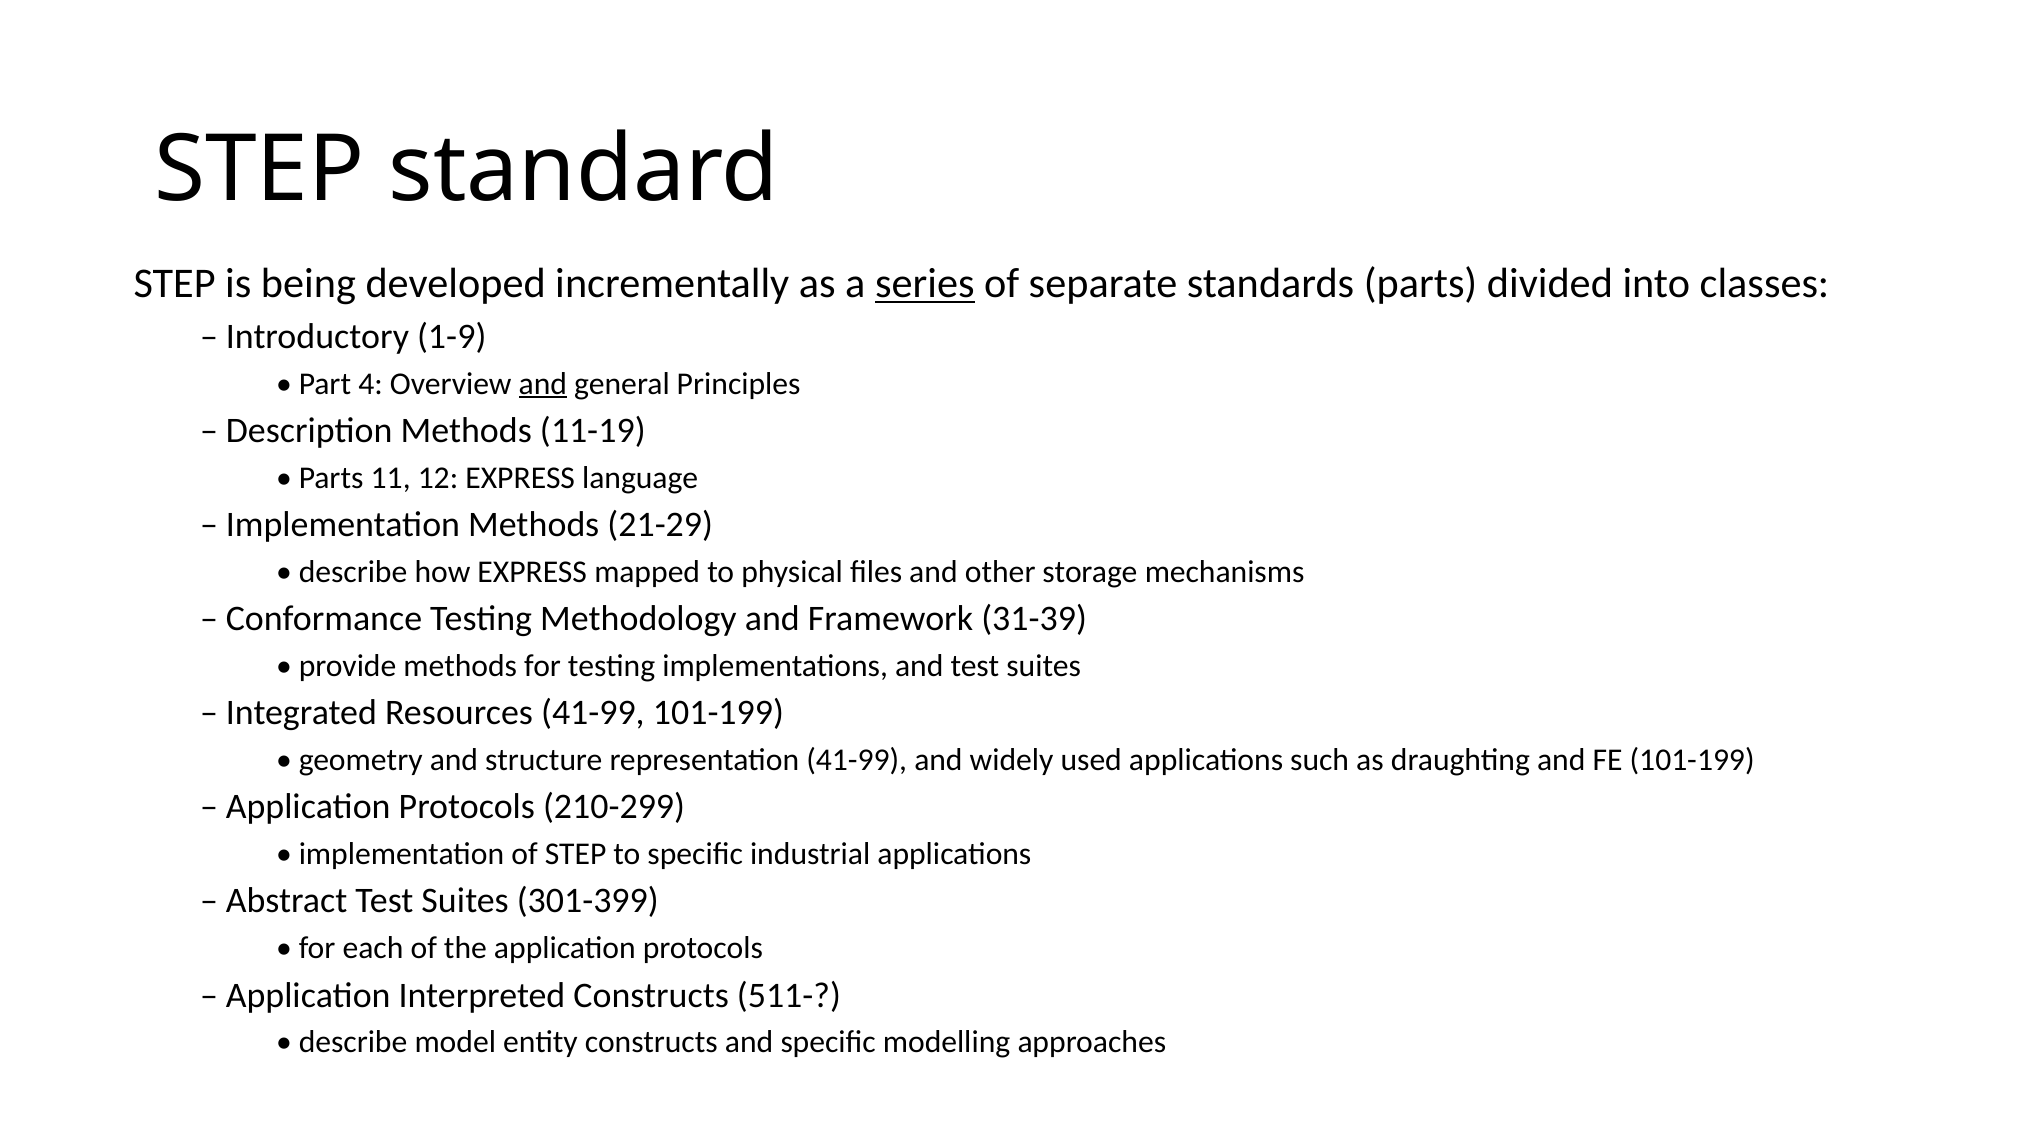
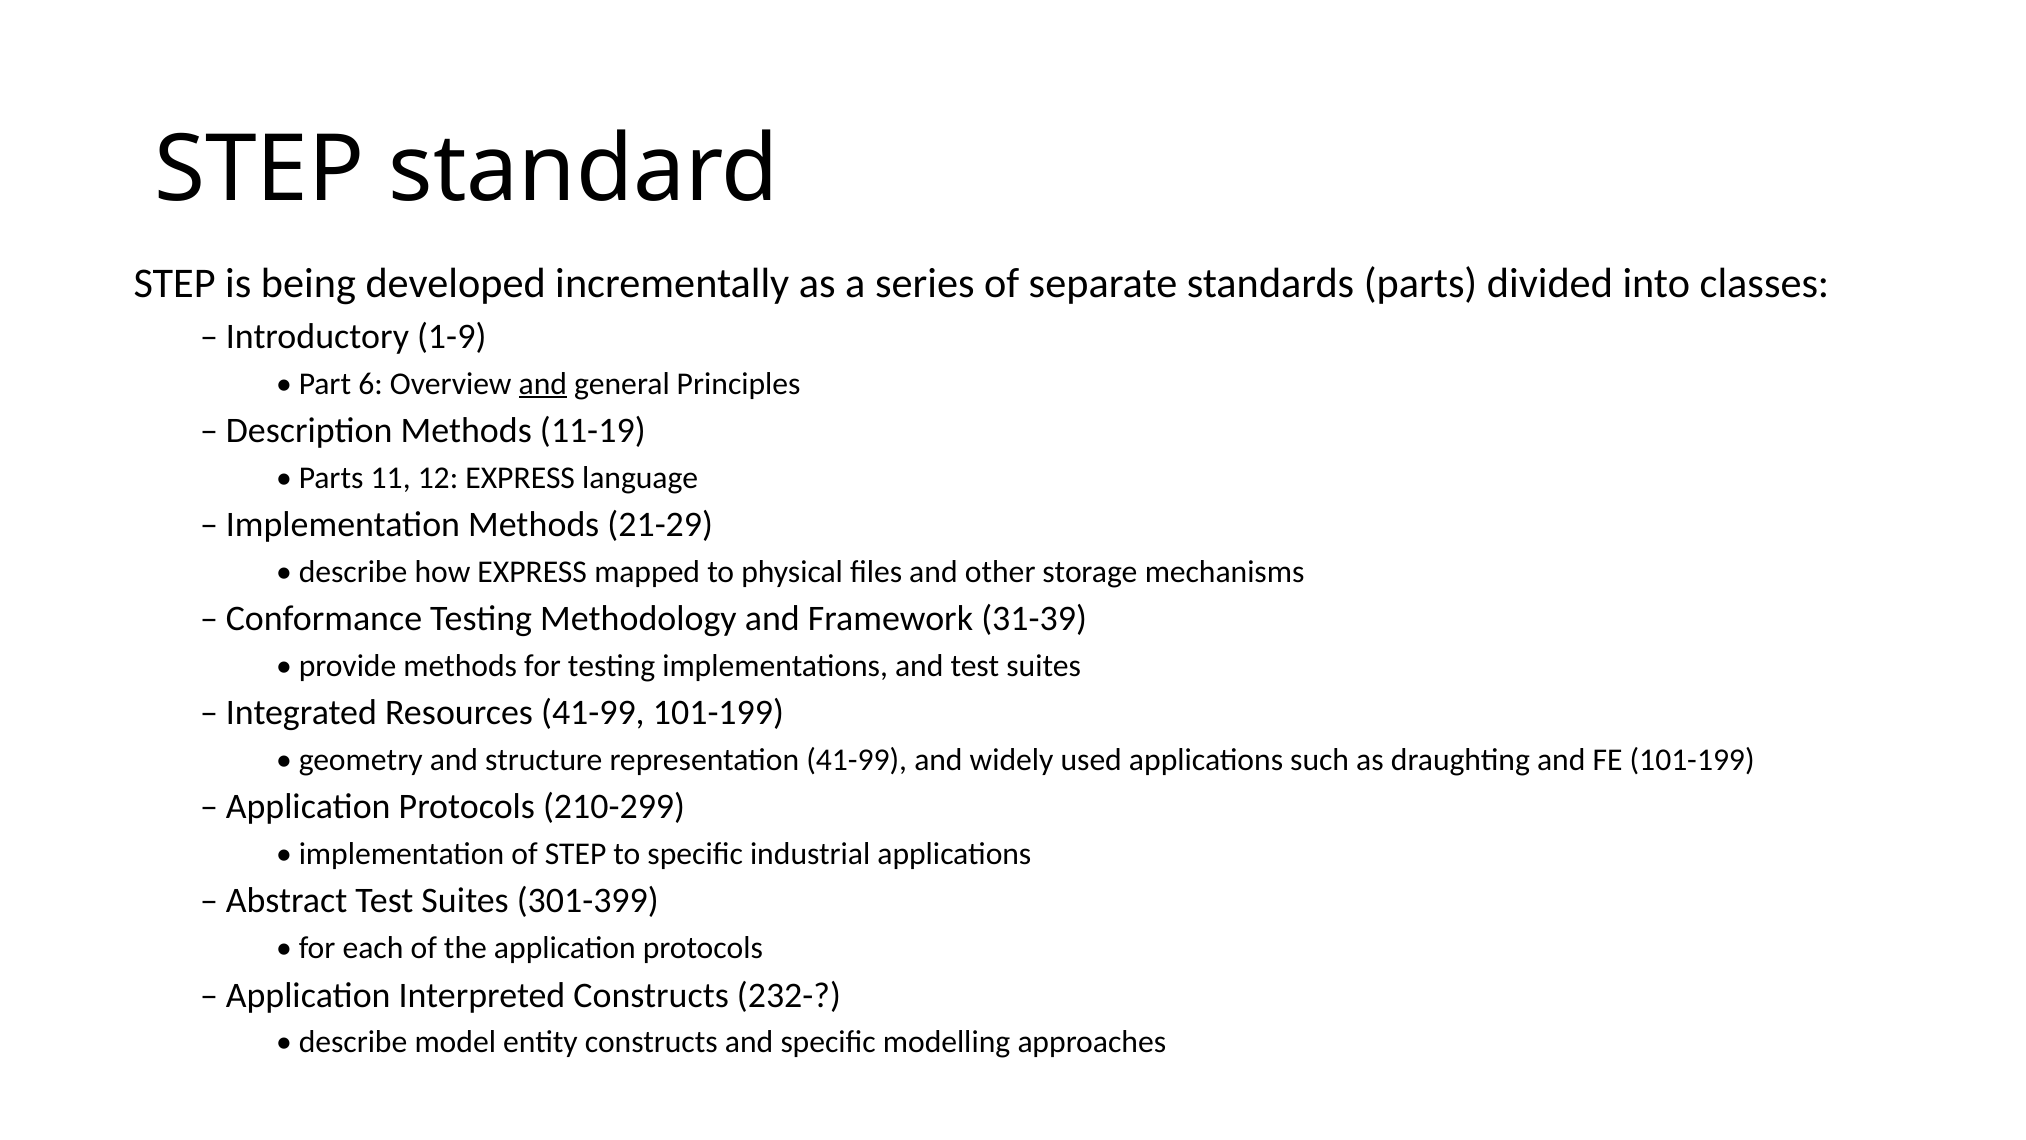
series underline: present -> none
4: 4 -> 6
511-: 511- -> 232-
